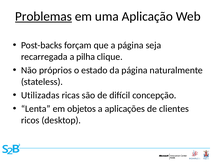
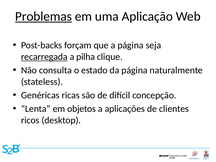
recarregada underline: none -> present
próprios: próprios -> consulta
Utilizadas: Utilizadas -> Genéricas
